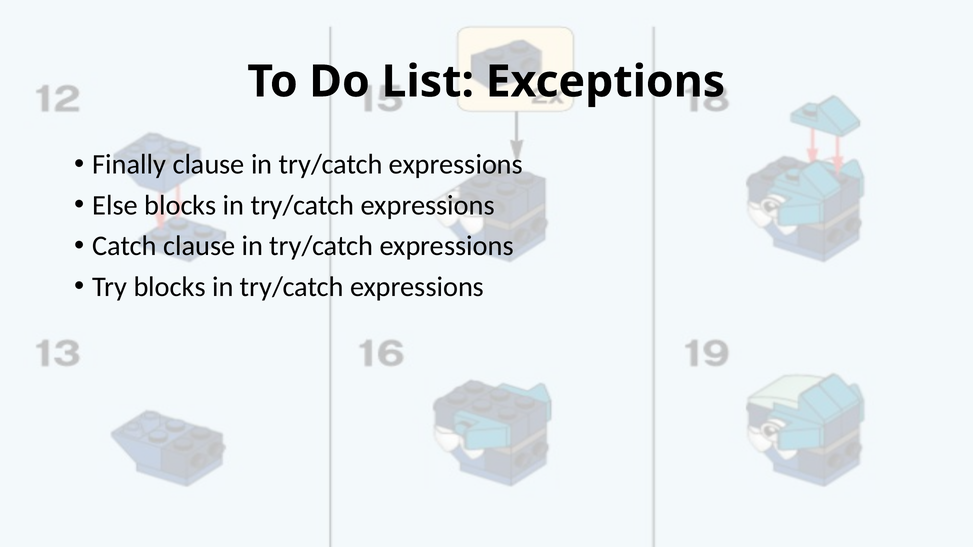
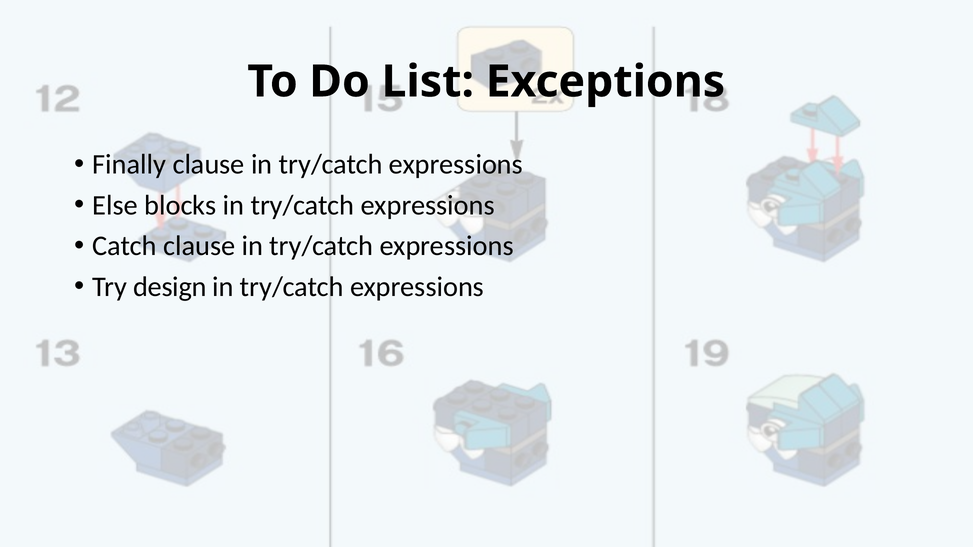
Try blocks: blocks -> design
